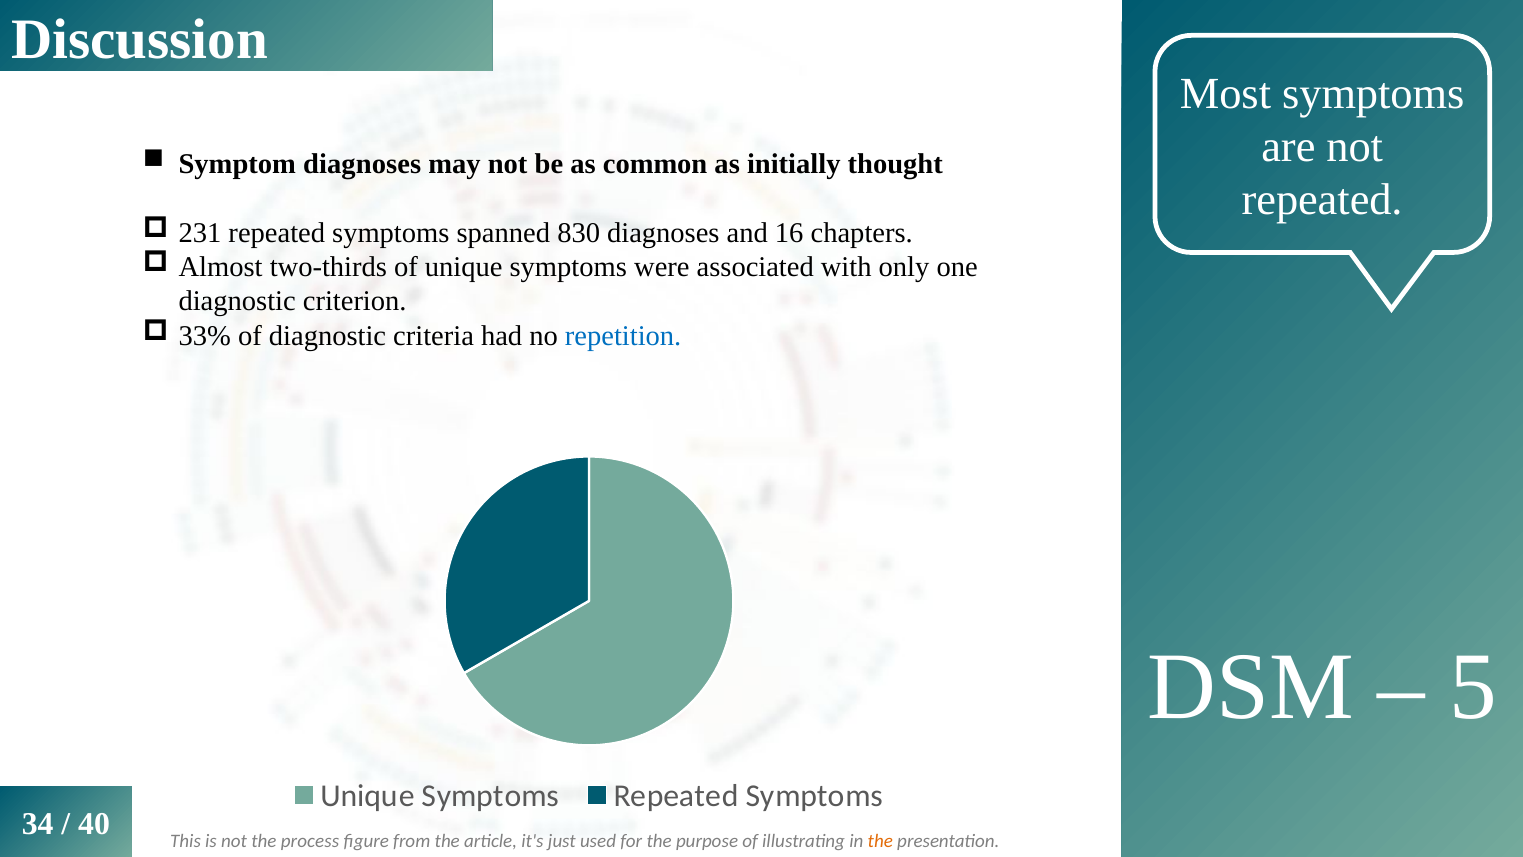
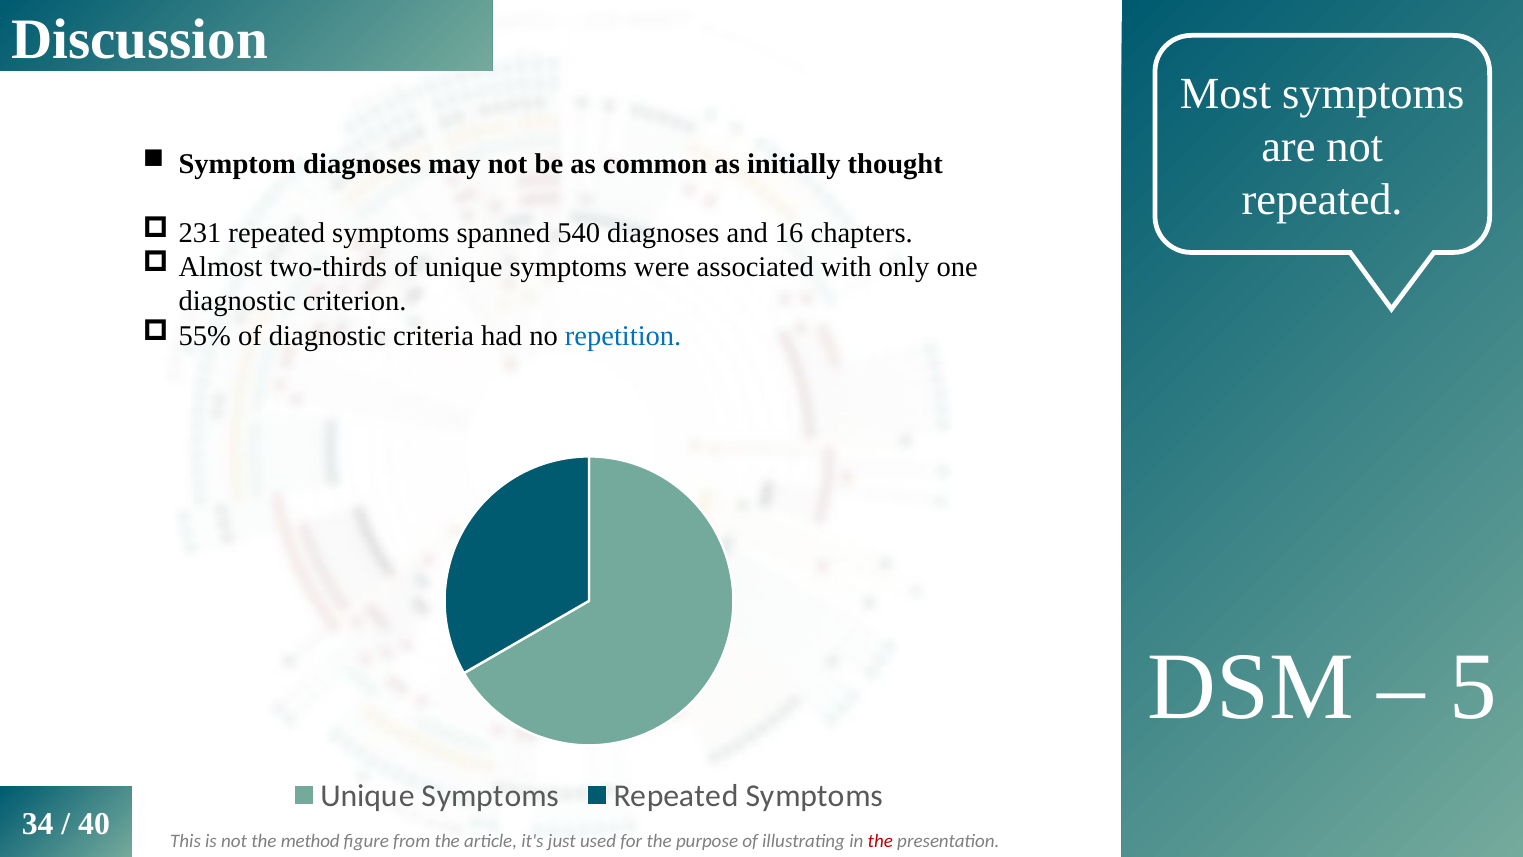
830: 830 -> 540
33%: 33% -> 55%
process: process -> method
the at (880, 840) colour: orange -> red
